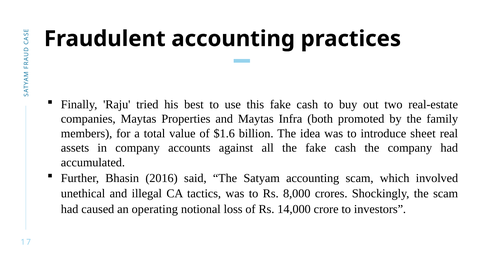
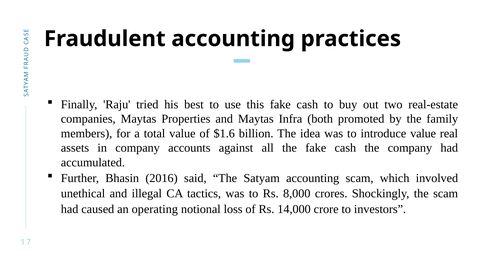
introduce sheet: sheet -> value
